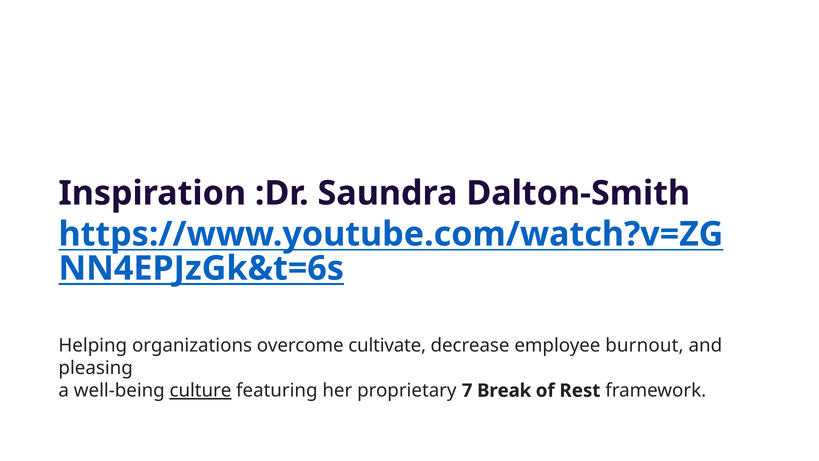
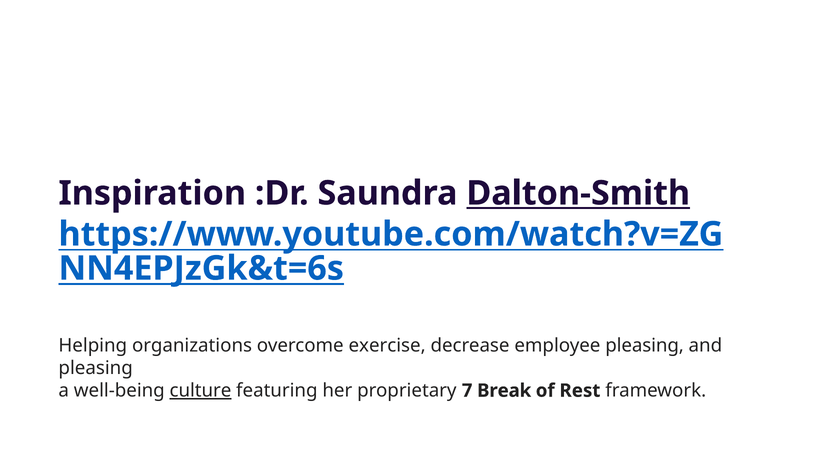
Dalton-Smith underline: none -> present
cultivate: cultivate -> exercise
employee burnout: burnout -> pleasing
